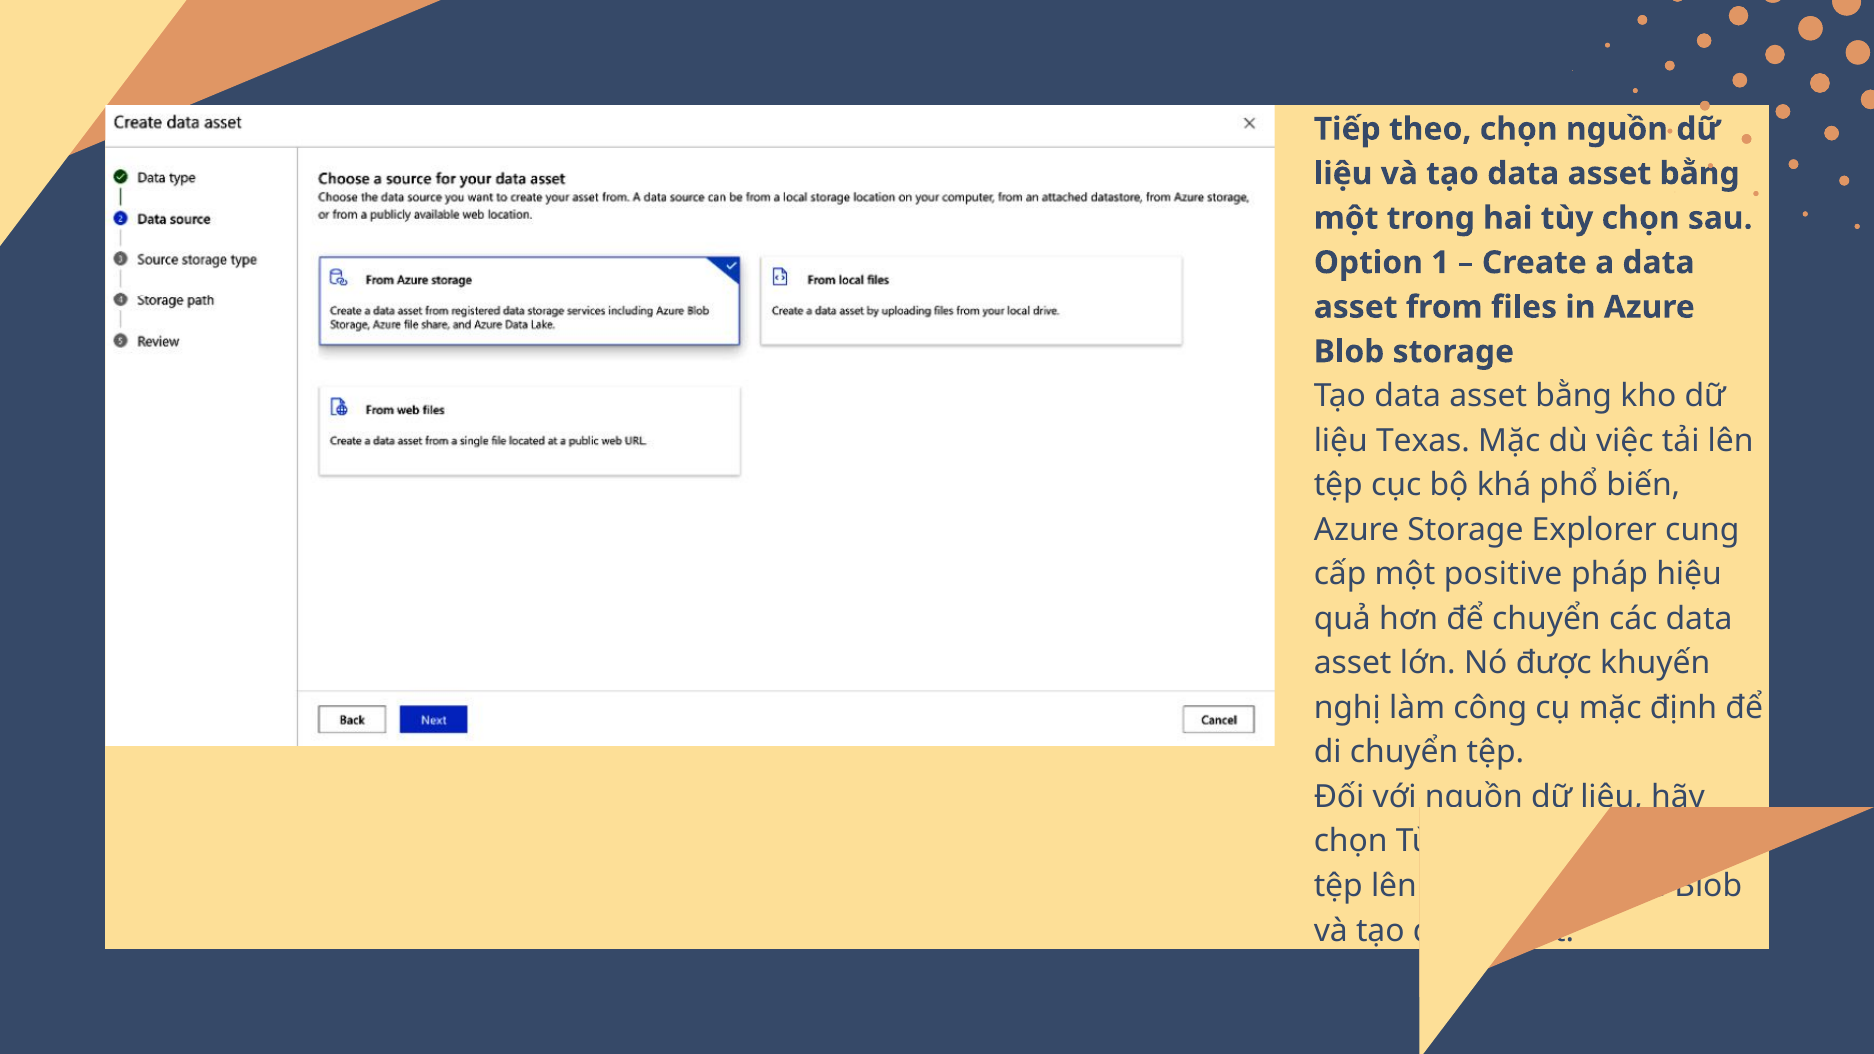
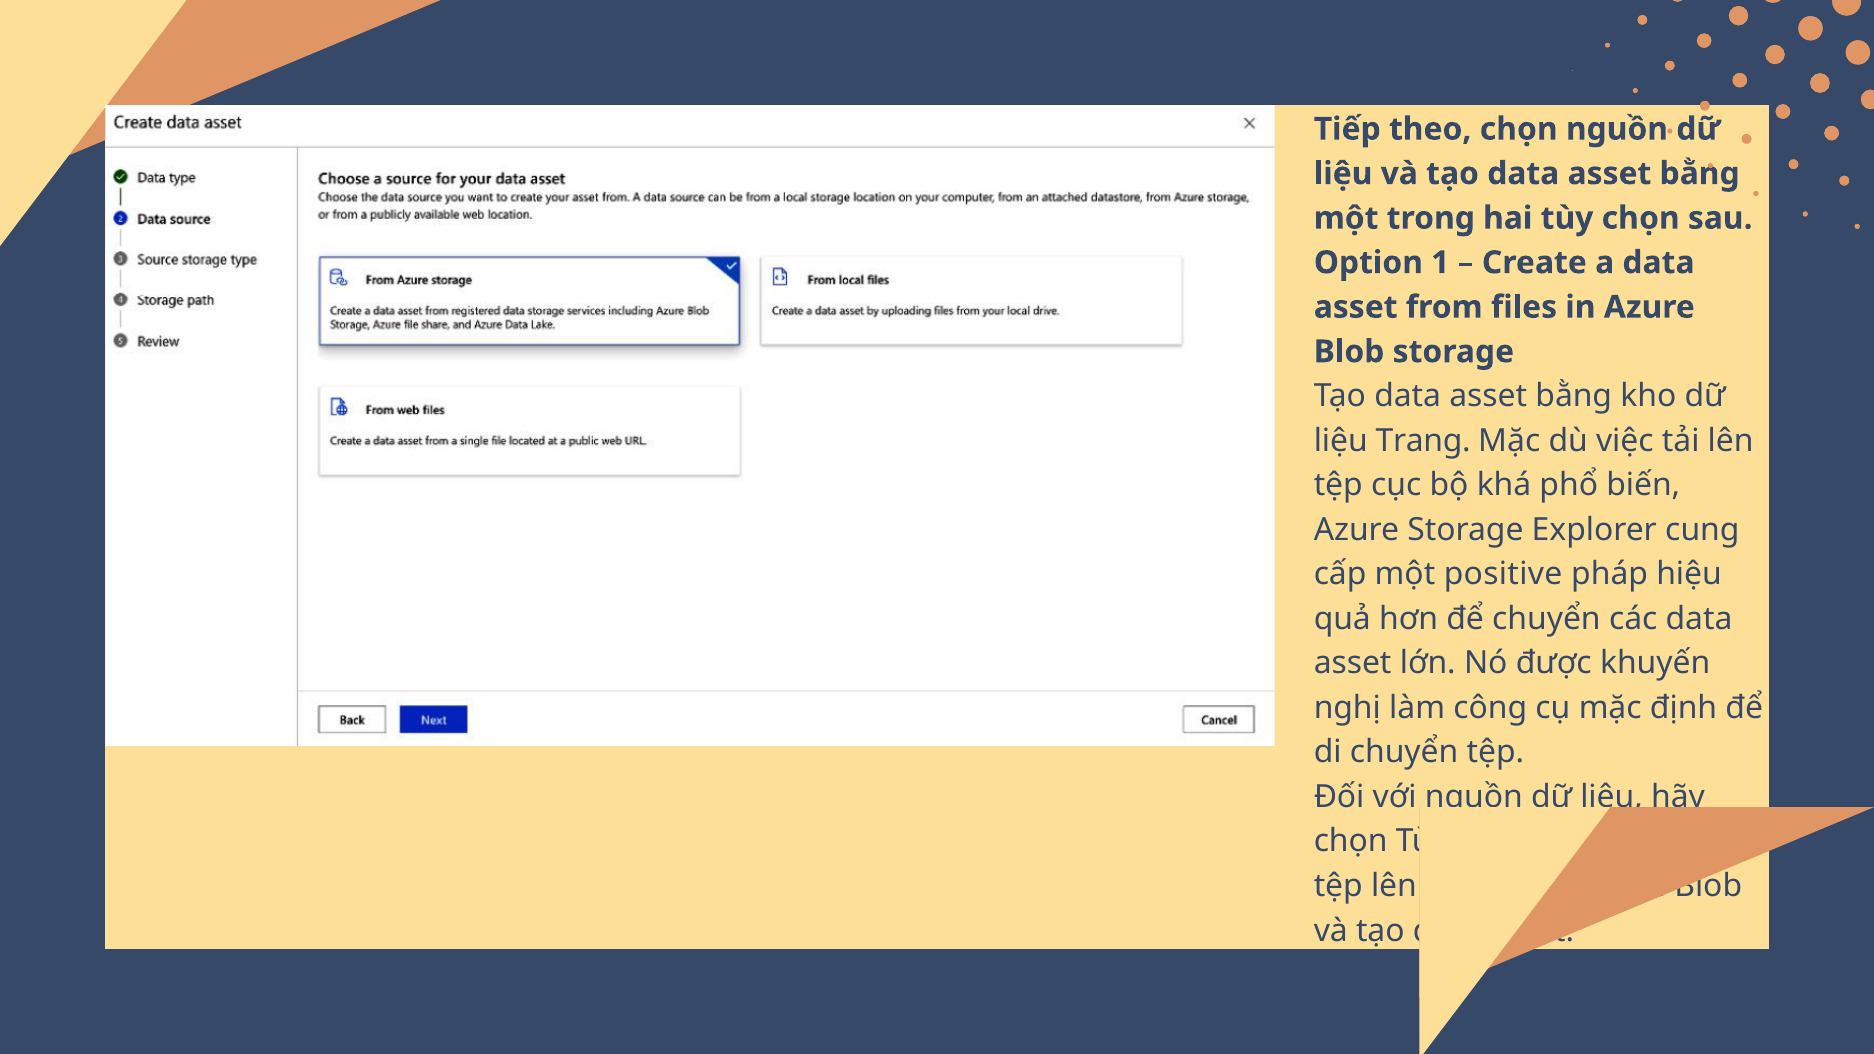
Texas: Texas -> Trang
